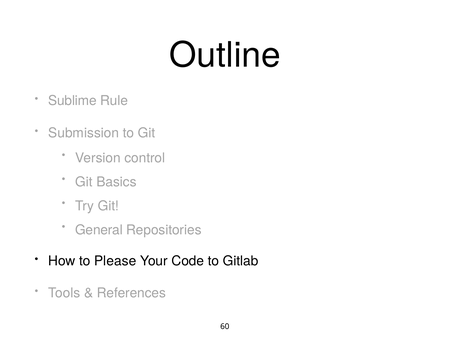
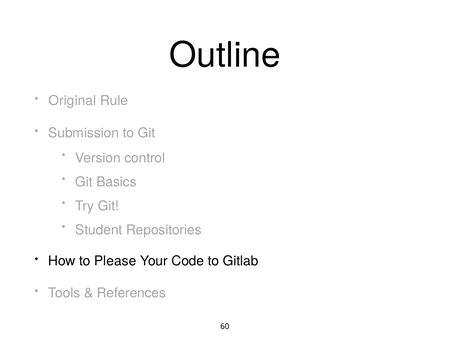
Sublime: Sublime -> Original
General: General -> Student
